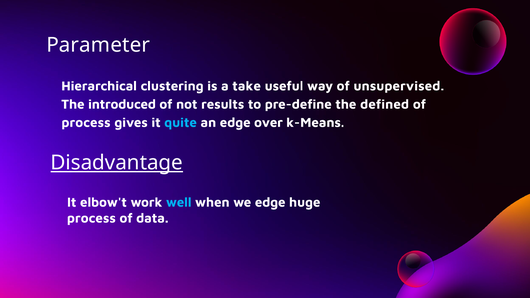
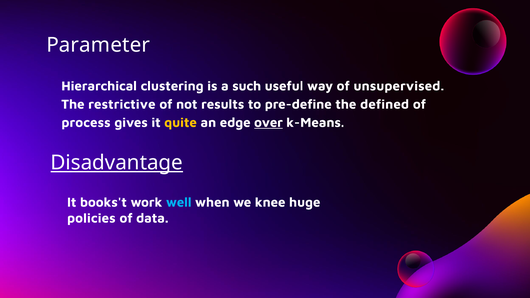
take: take -> such
introduced: introduced -> restrictive
quite colour: light blue -> yellow
over underline: none -> present
elbow't: elbow't -> books't
we edge: edge -> knee
process at (91, 218): process -> policies
